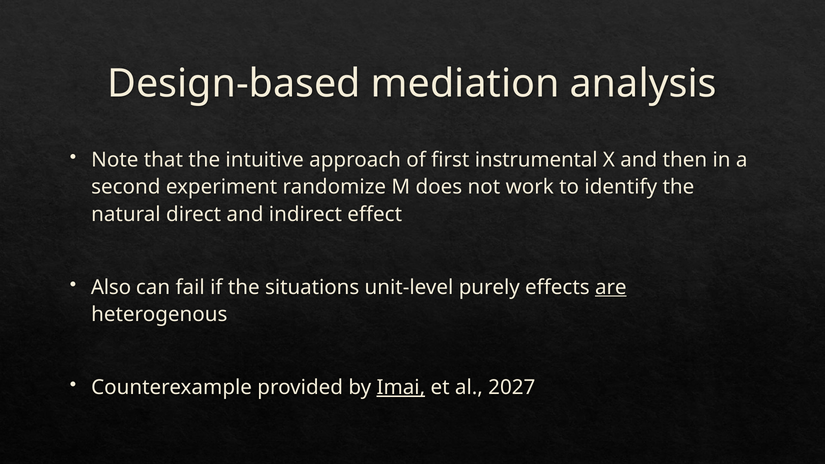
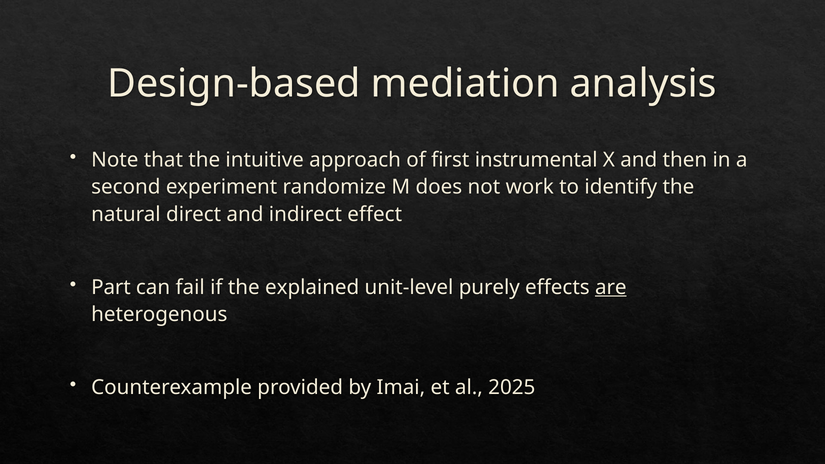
Also: Also -> Part
situations: situations -> explained
Imai underline: present -> none
2027: 2027 -> 2025
